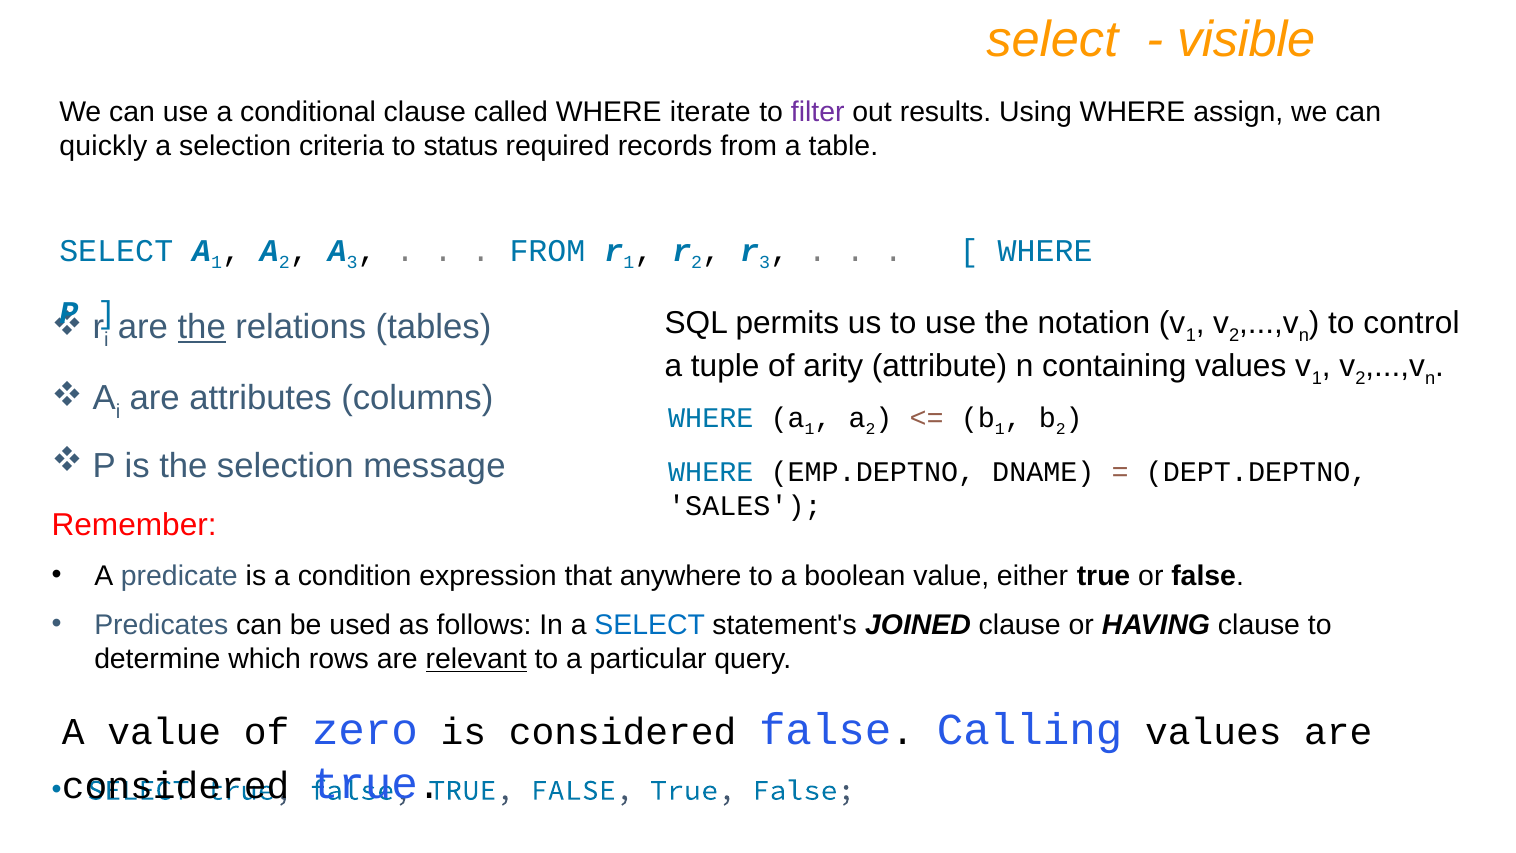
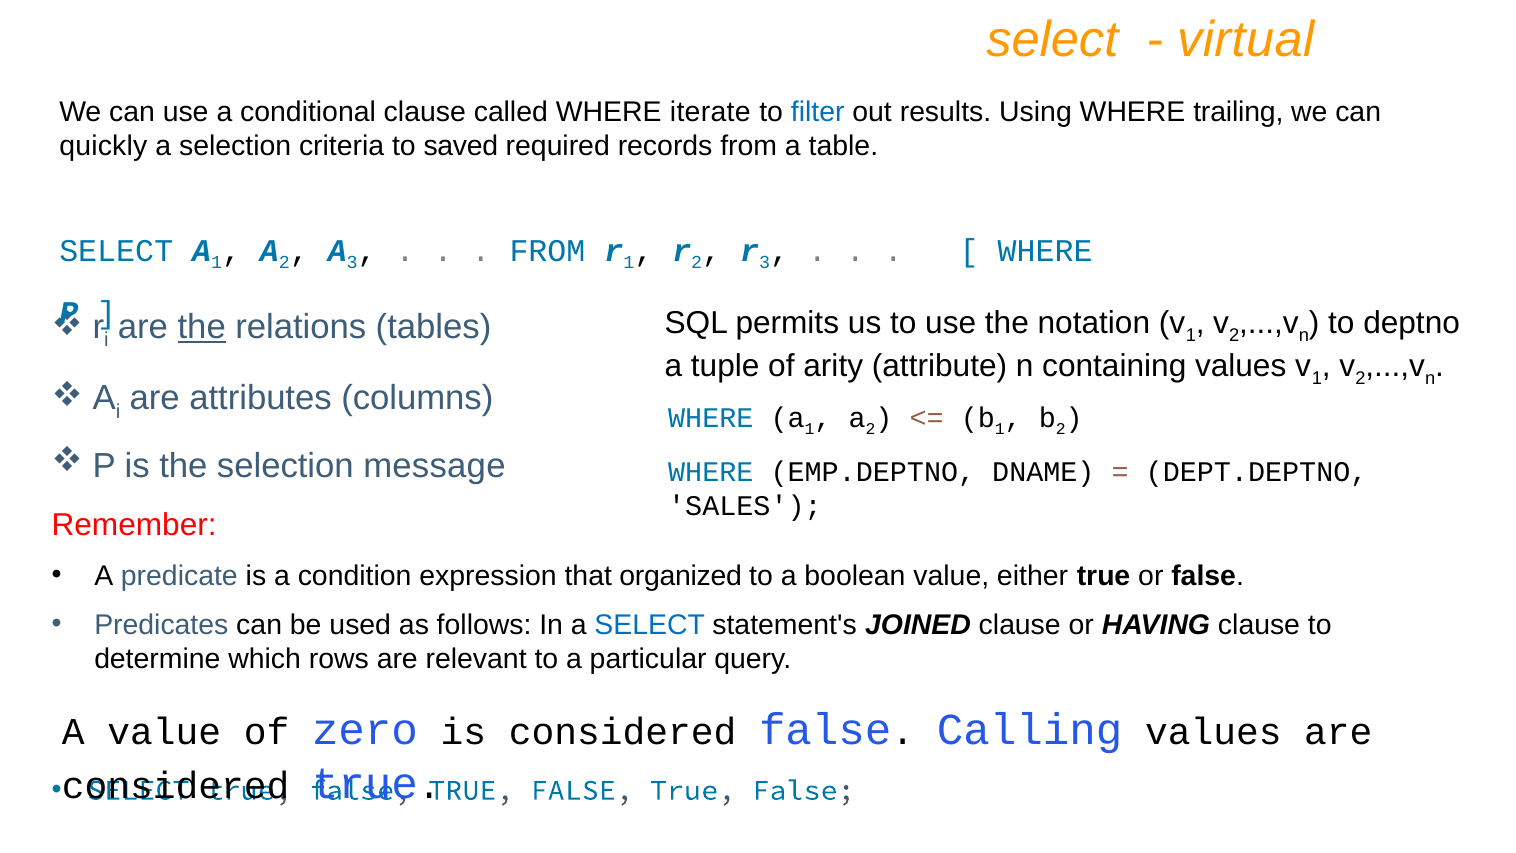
visible: visible -> virtual
filter colour: purple -> blue
assign: assign -> trailing
status: status -> saved
control: control -> deptno
anywhere: anywhere -> organized
relevant underline: present -> none
